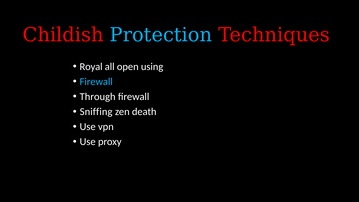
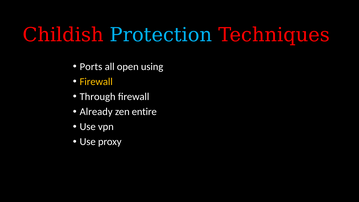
Royal: Royal -> Ports
Firewall at (96, 82) colour: light blue -> yellow
Sniffing: Sniffing -> Already
death: death -> entire
